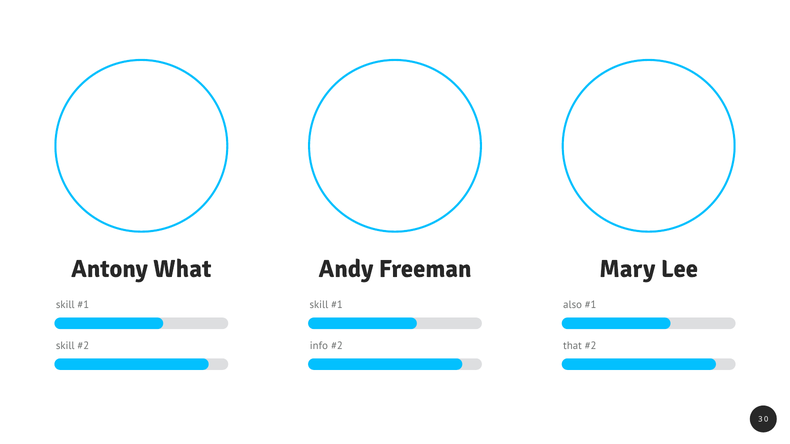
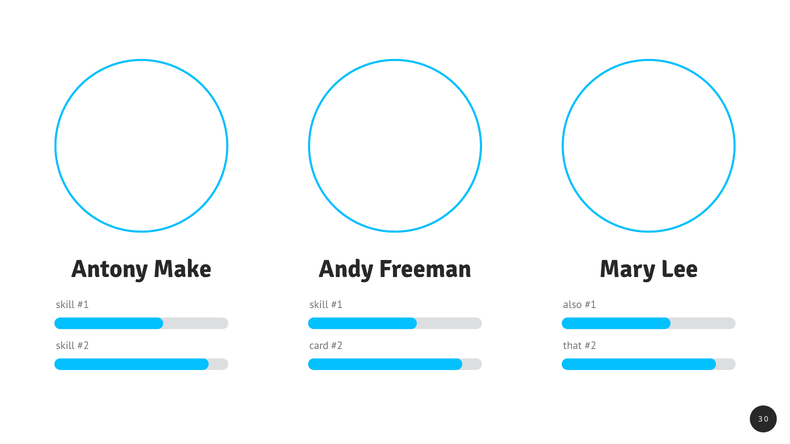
What: What -> Make
info: info -> card
